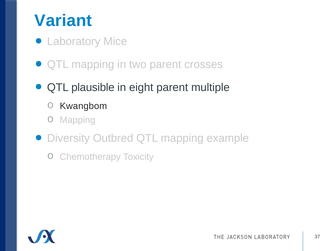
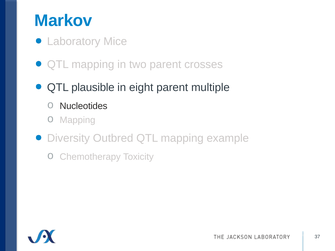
Variant: Variant -> Markov
Kwangbom: Kwangbom -> Nucleotides
